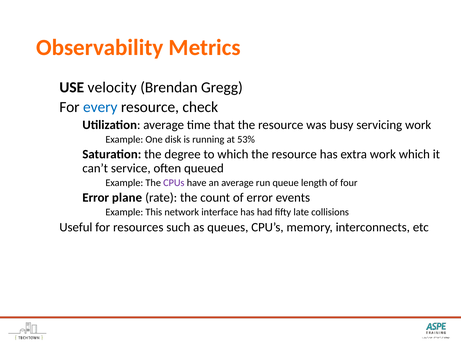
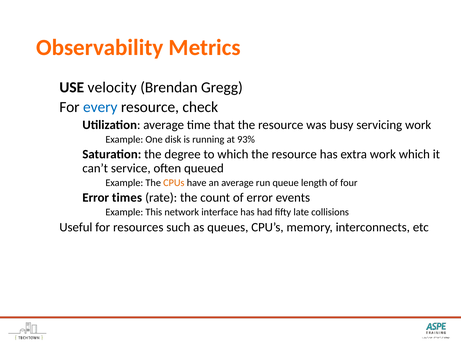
53%: 53% -> 93%
CPUs colour: purple -> orange
plane: plane -> times
